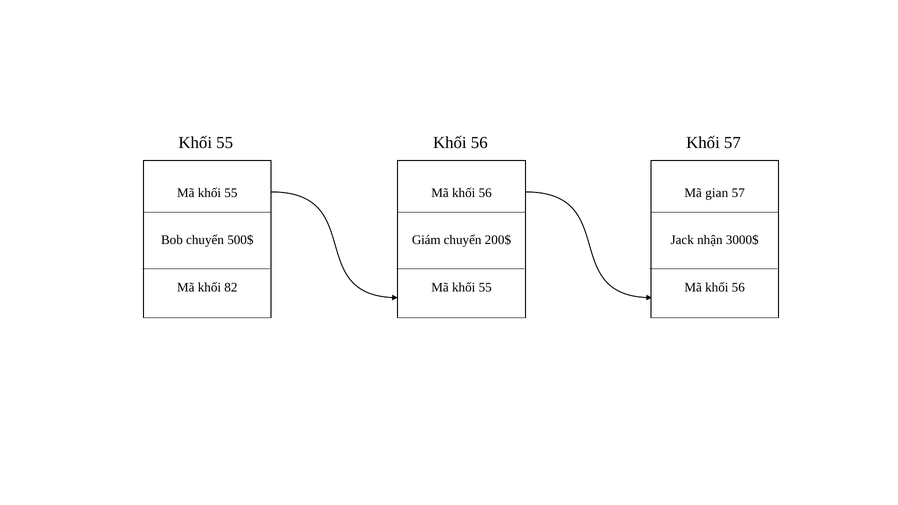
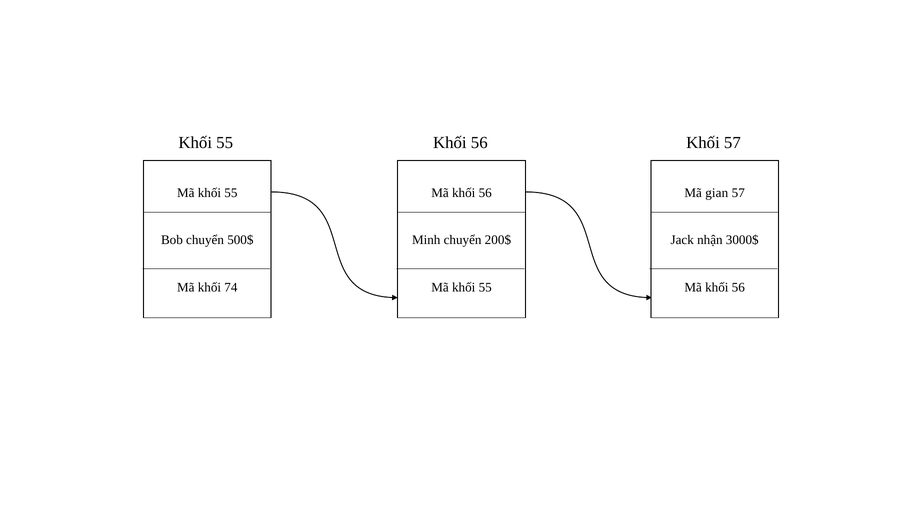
Giám: Giám -> Minh
82: 82 -> 74
